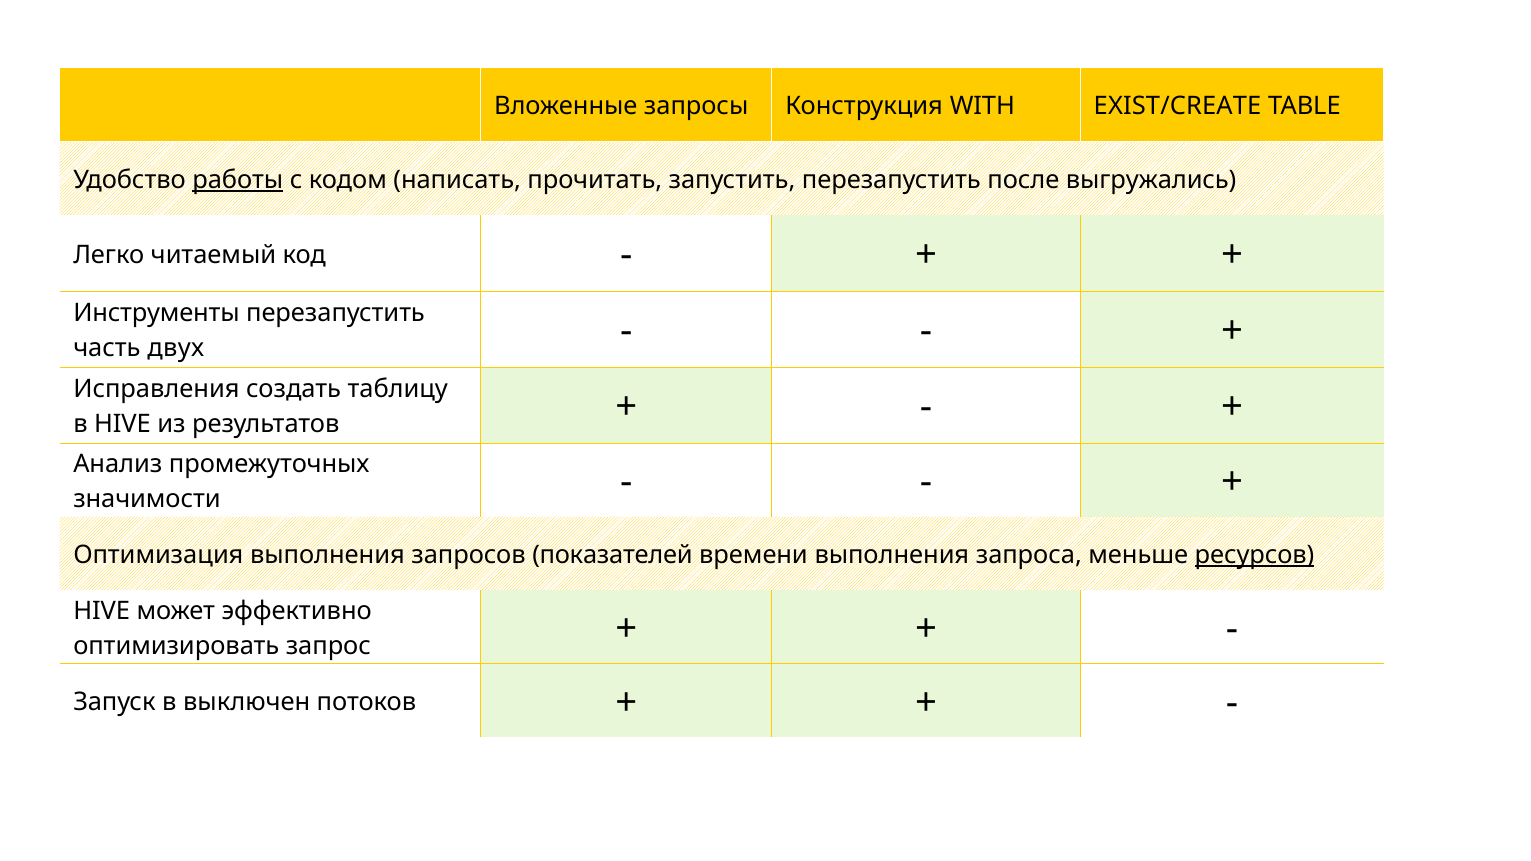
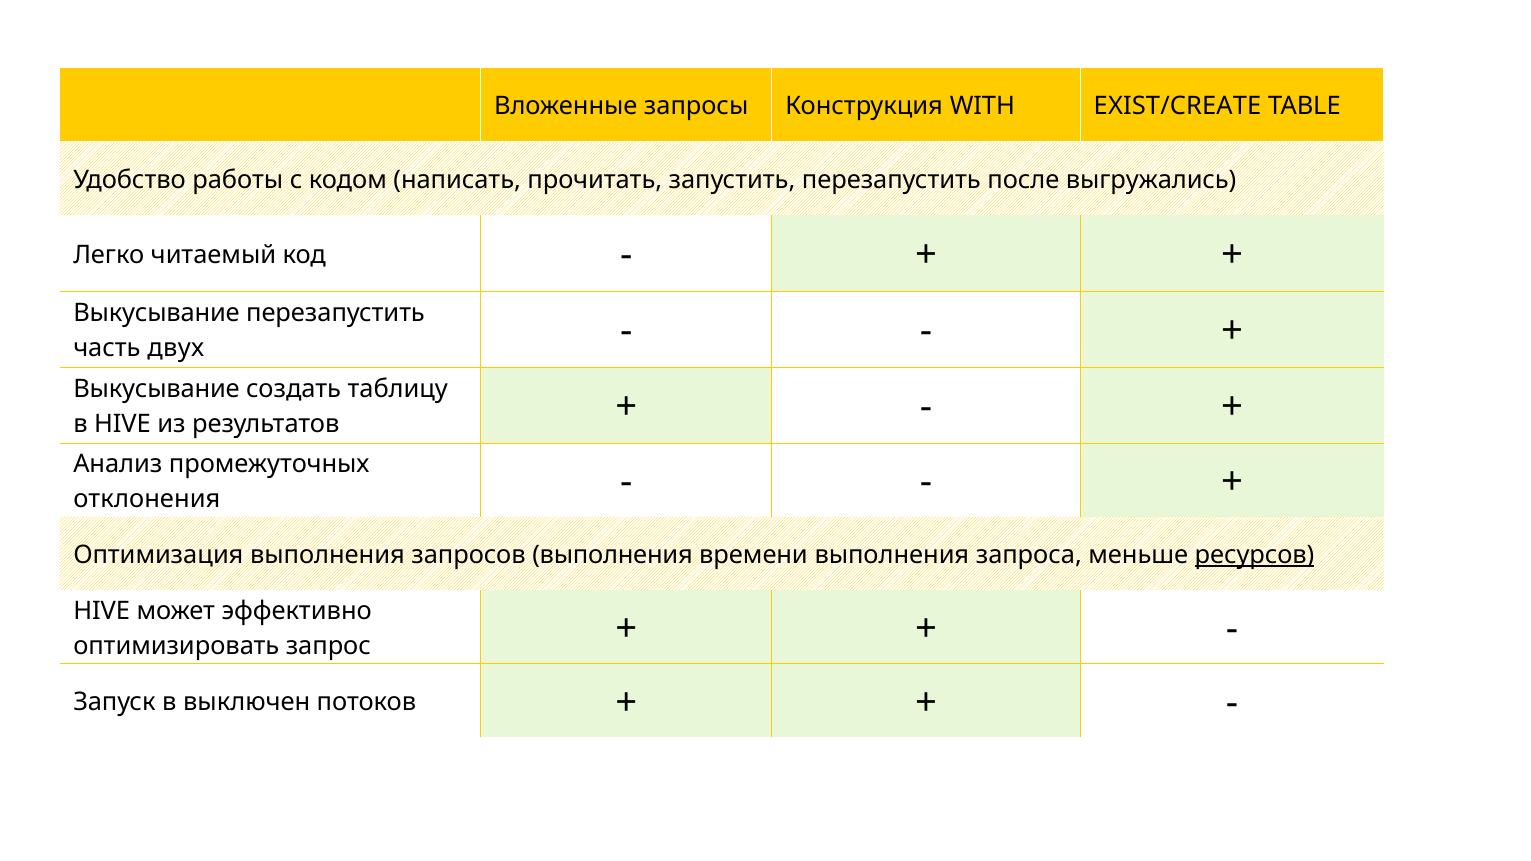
работы underline: present -> none
Инструменты at (157, 313): Инструменты -> Выкусывание
Исправления at (156, 389): Исправления -> Выкусывание
значимости: значимости -> отклонения
запросов показателей: показателей -> выполнения
